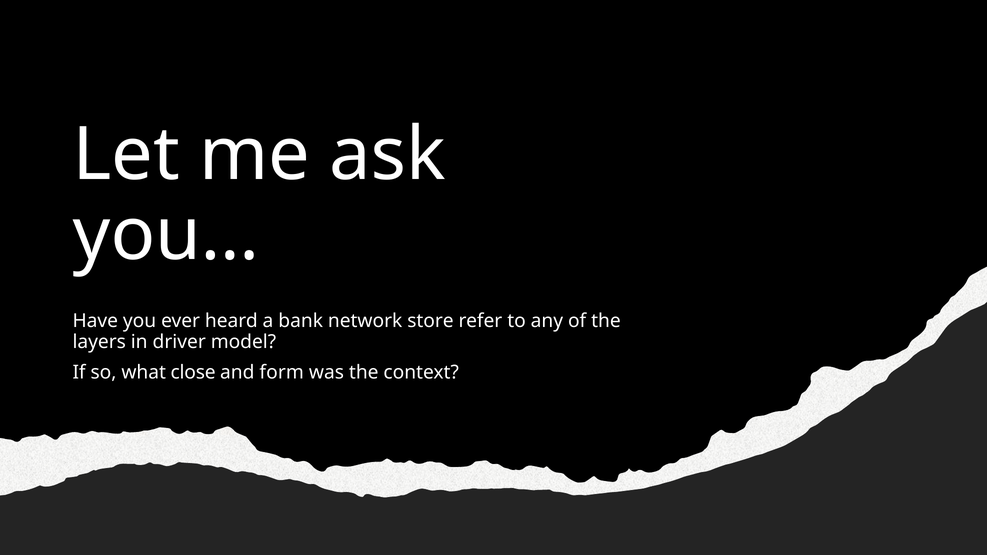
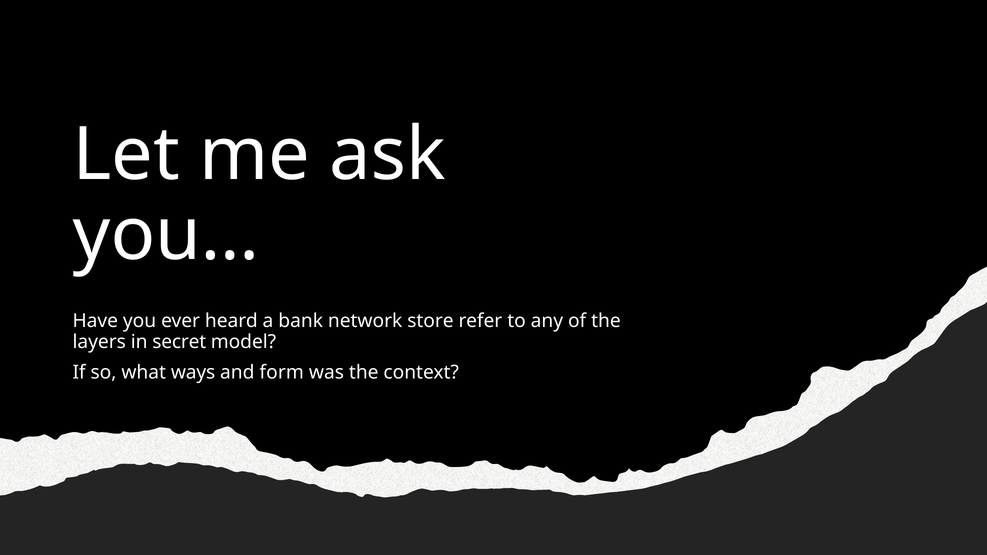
driver: driver -> secret
close: close -> ways
